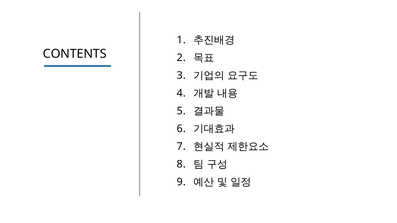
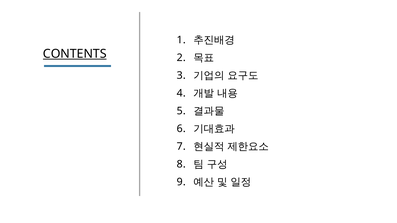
CONTENTS underline: none -> present
